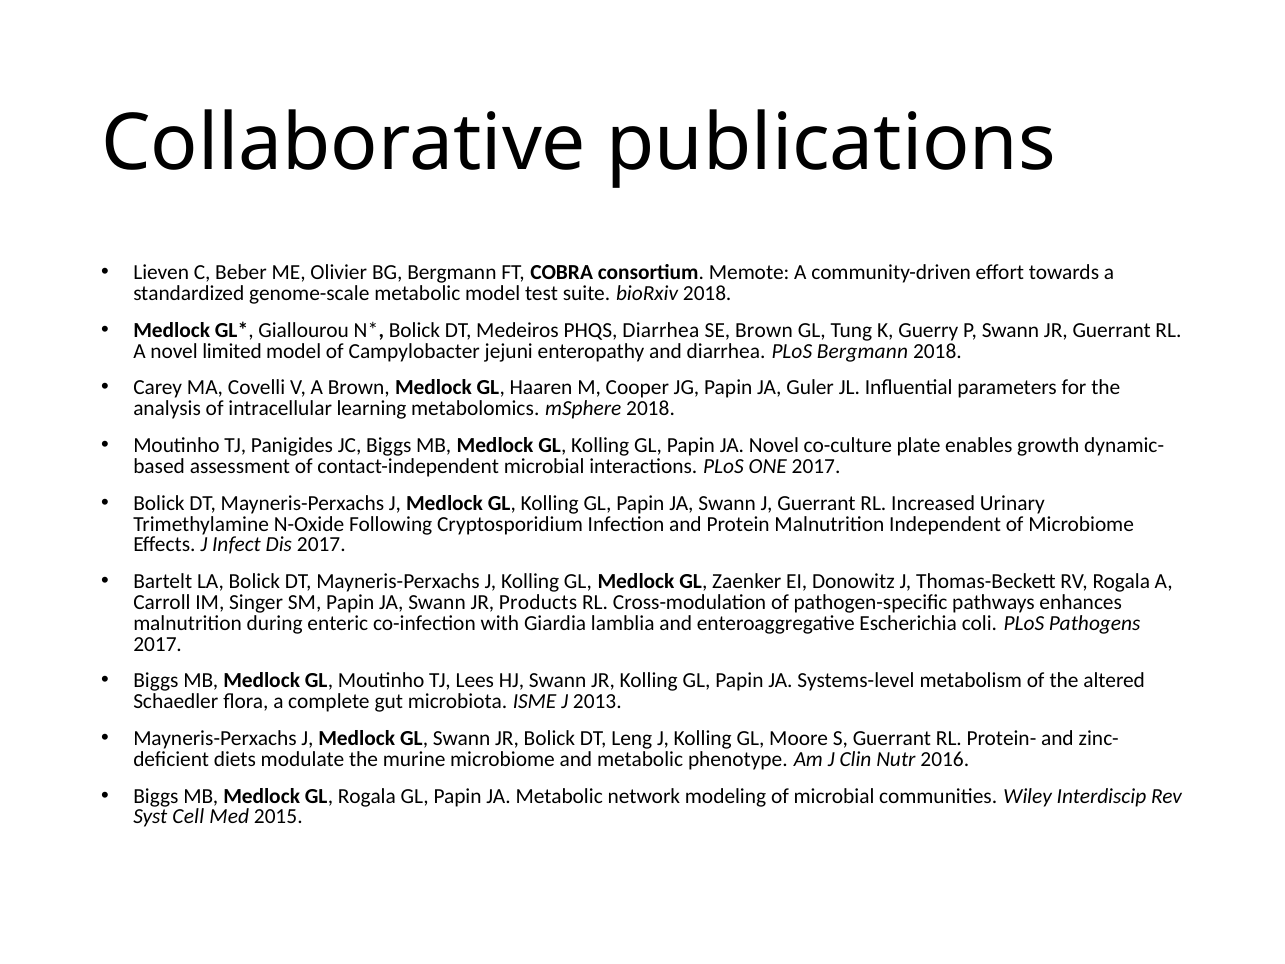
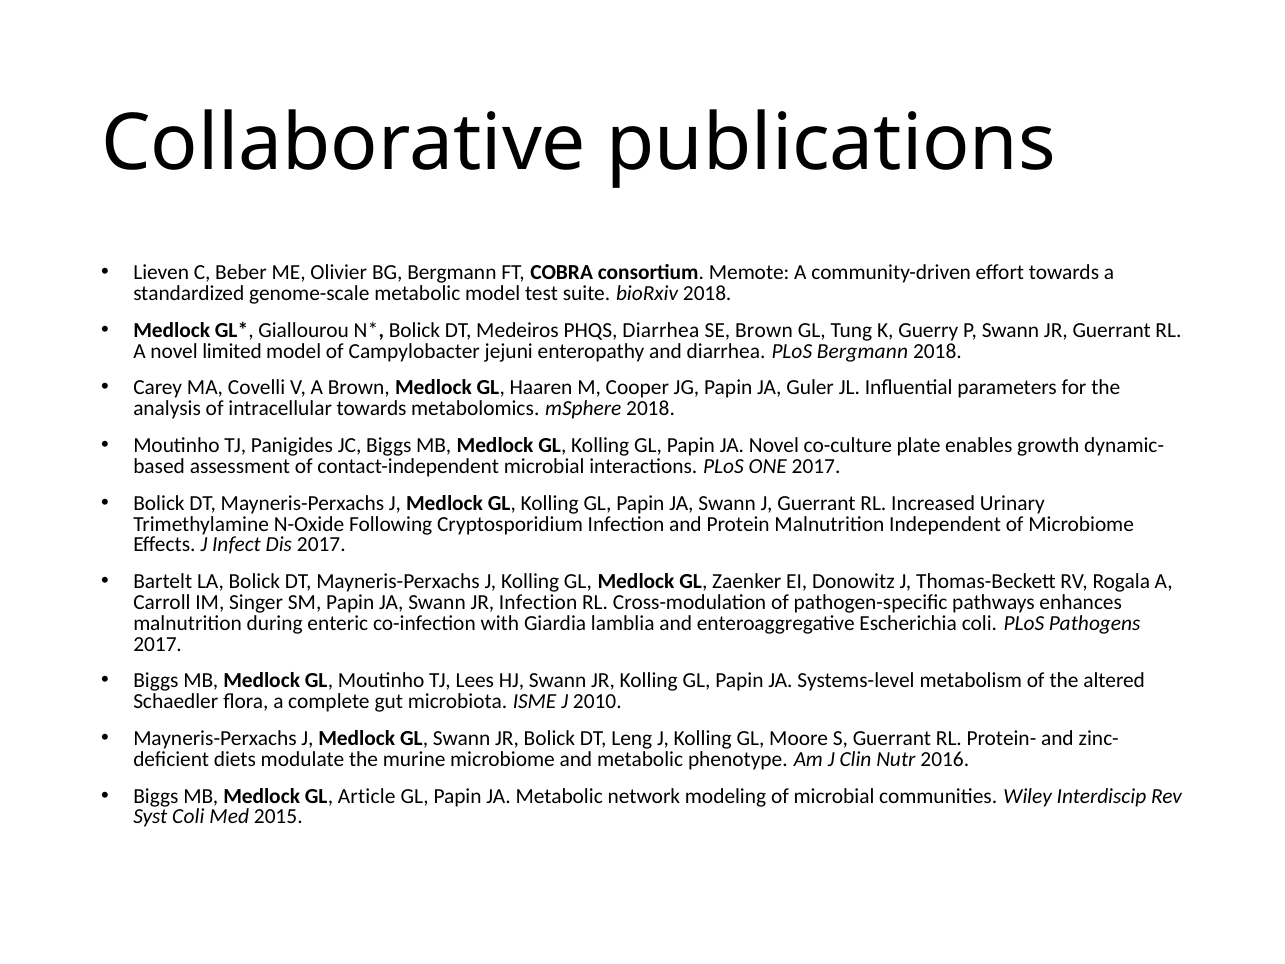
intracellular learning: learning -> towards
JR Products: Products -> Infection
2013: 2013 -> 2010
GL Rogala: Rogala -> Article
Syst Cell: Cell -> Coli
